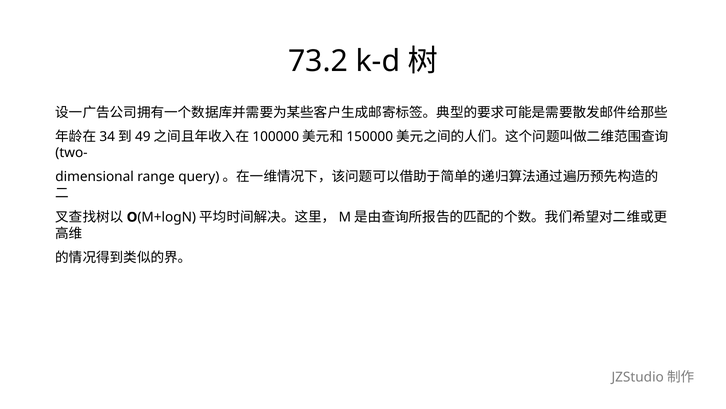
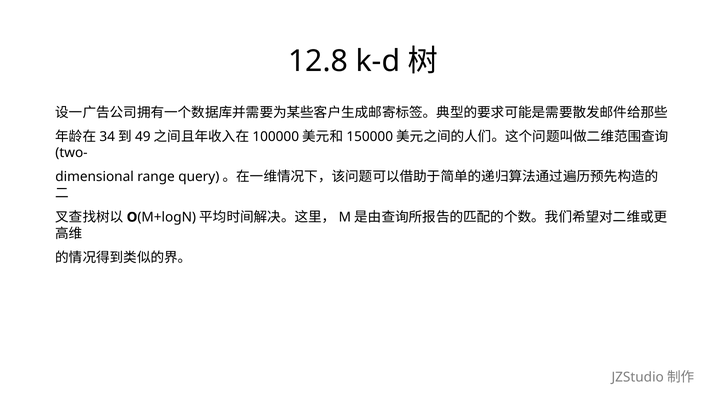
73.2: 73.2 -> 12.8
